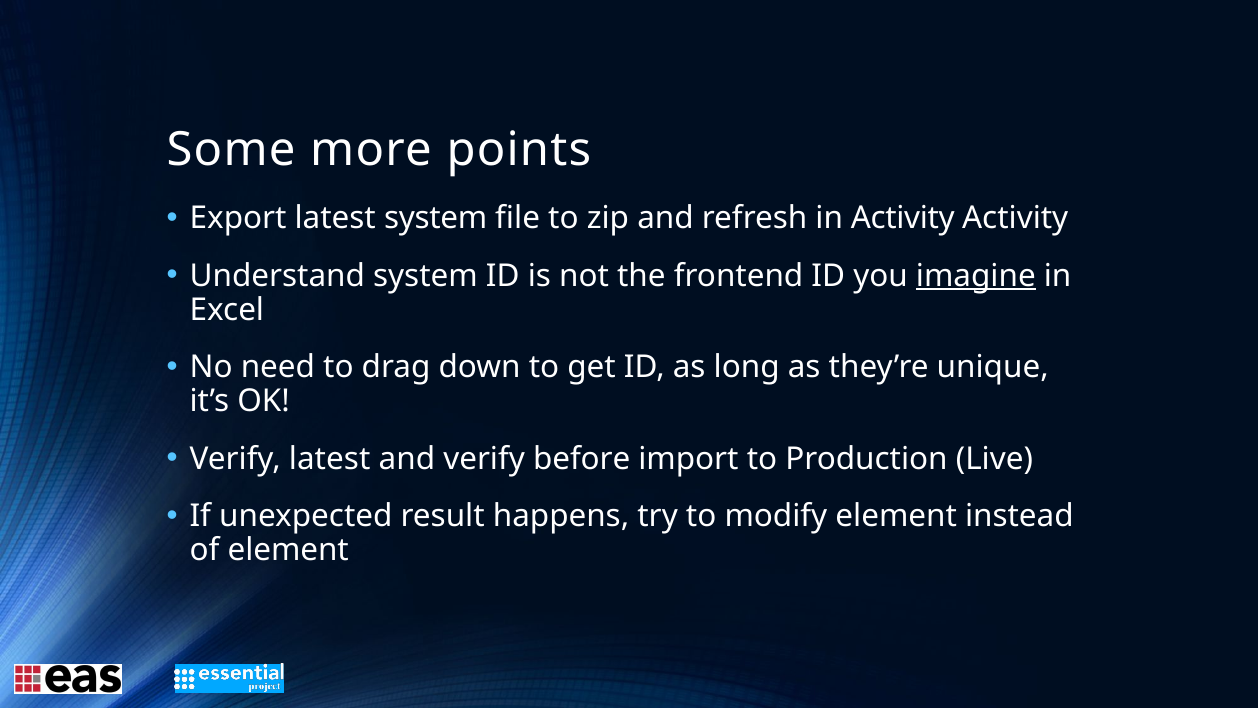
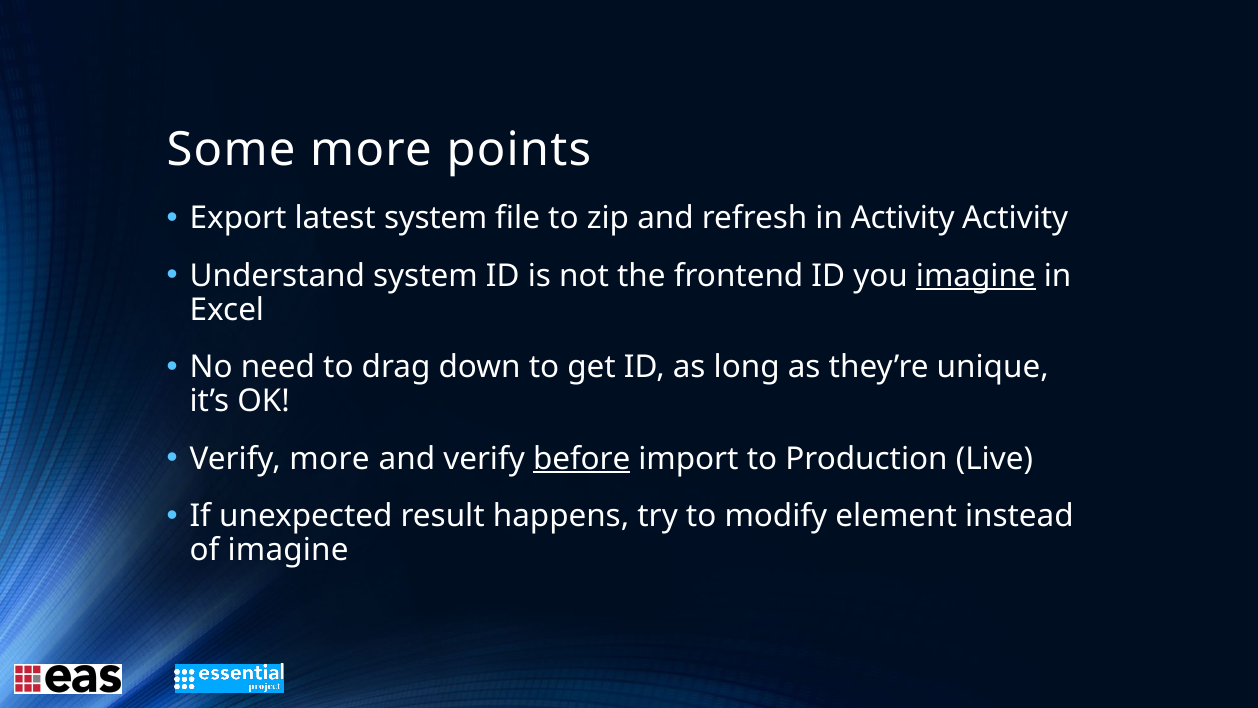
Verify latest: latest -> more
before underline: none -> present
of element: element -> imagine
